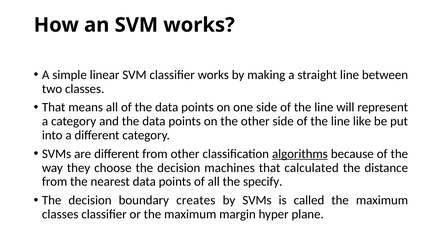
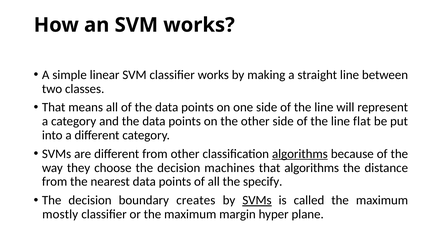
like: like -> flat
that calculated: calculated -> algorithms
SVMs at (257, 200) underline: none -> present
classes at (60, 214): classes -> mostly
